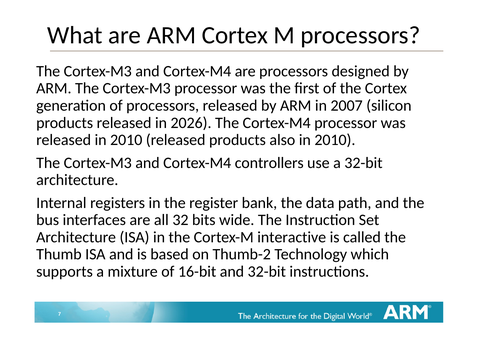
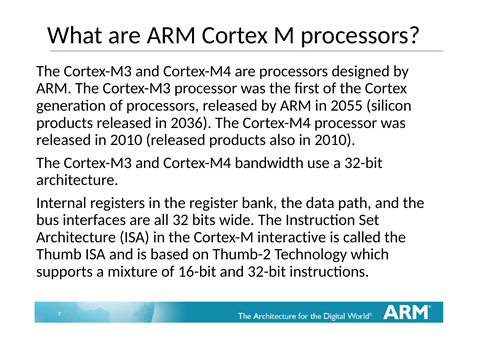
2007: 2007 -> 2055
2026: 2026 -> 2036
controllers: controllers -> bandwidth
